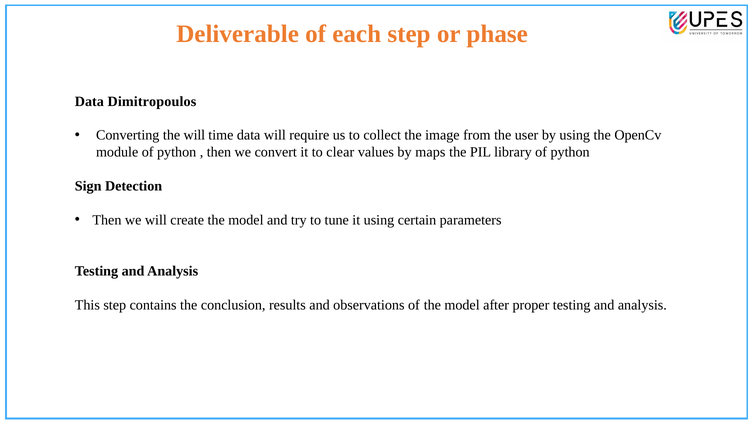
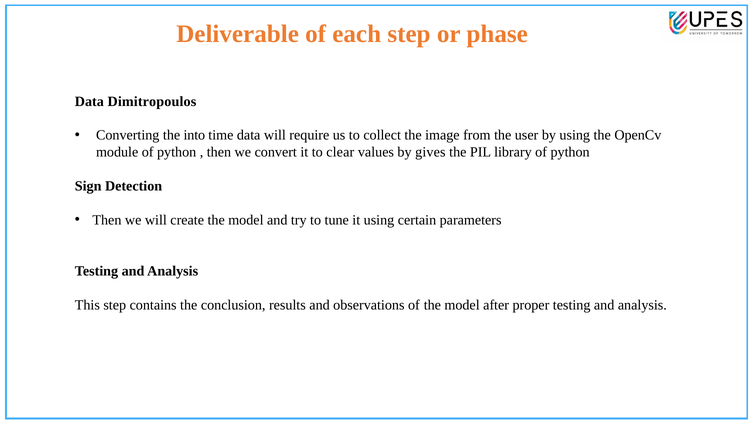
the will: will -> into
maps: maps -> gives
